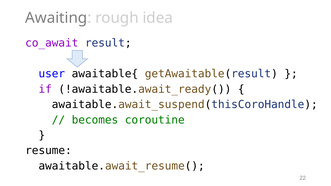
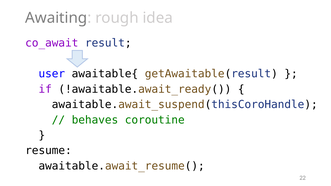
becomes: becomes -> behaves
